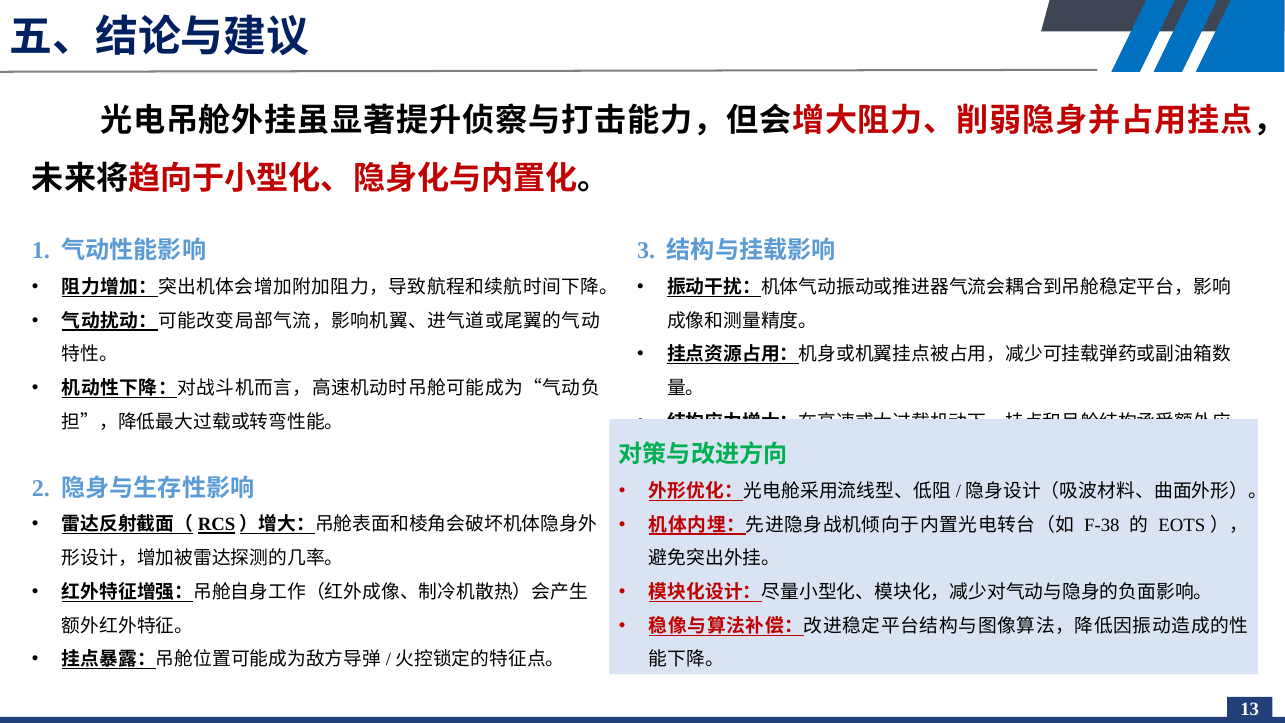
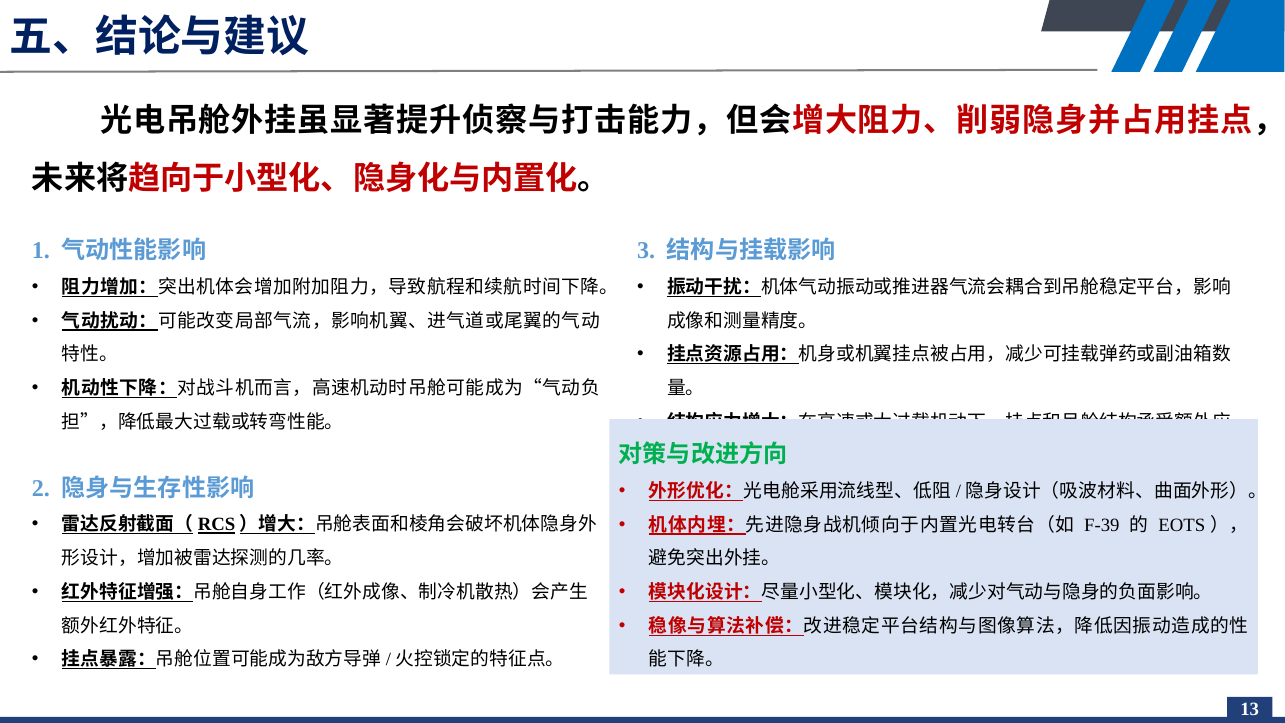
F-38: F-38 -> F-39
